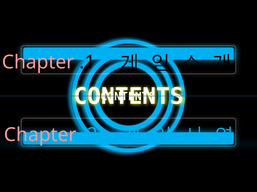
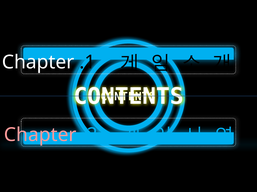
Chapter at (38, 62) colour: pink -> white
